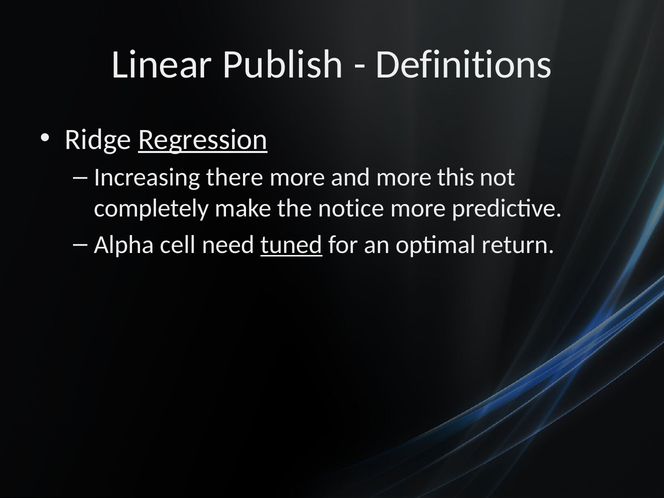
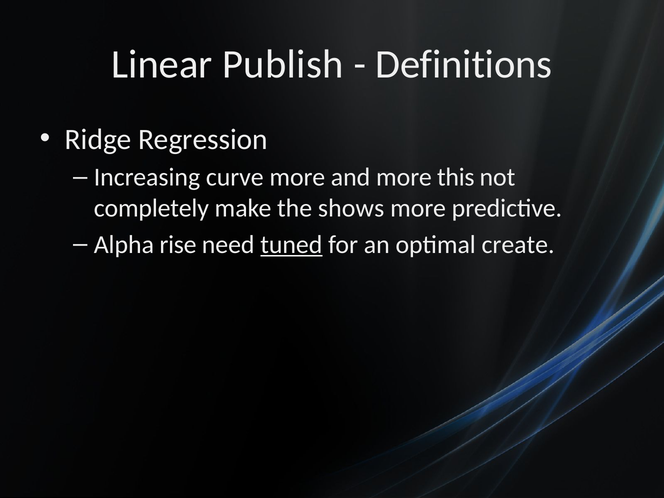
Regression underline: present -> none
there: there -> curve
notice: notice -> shows
cell: cell -> rise
return: return -> create
